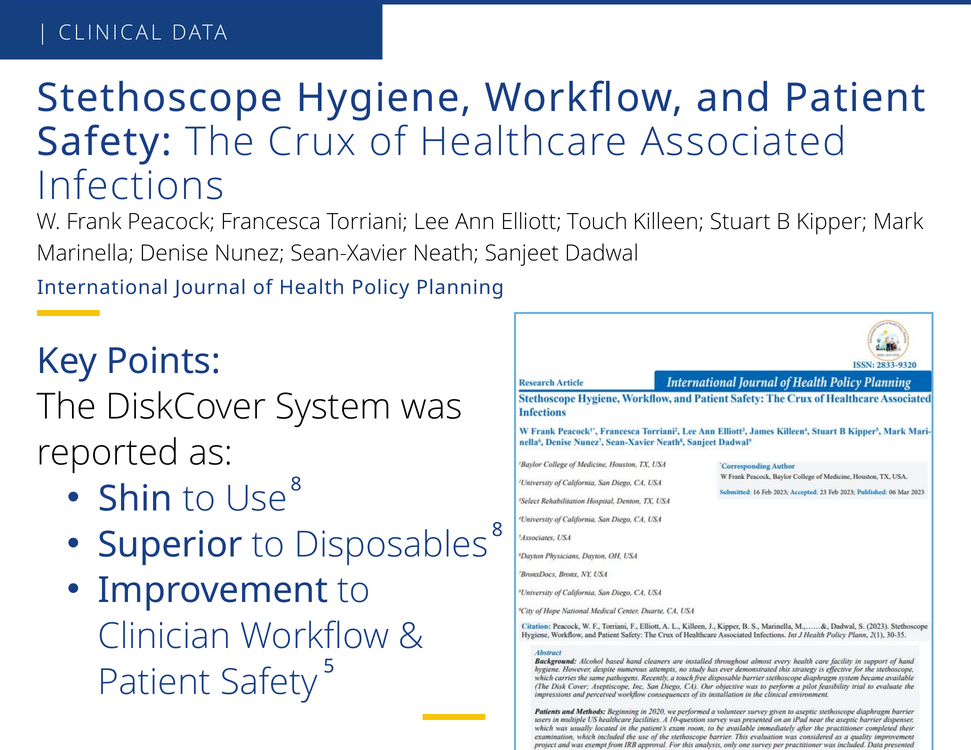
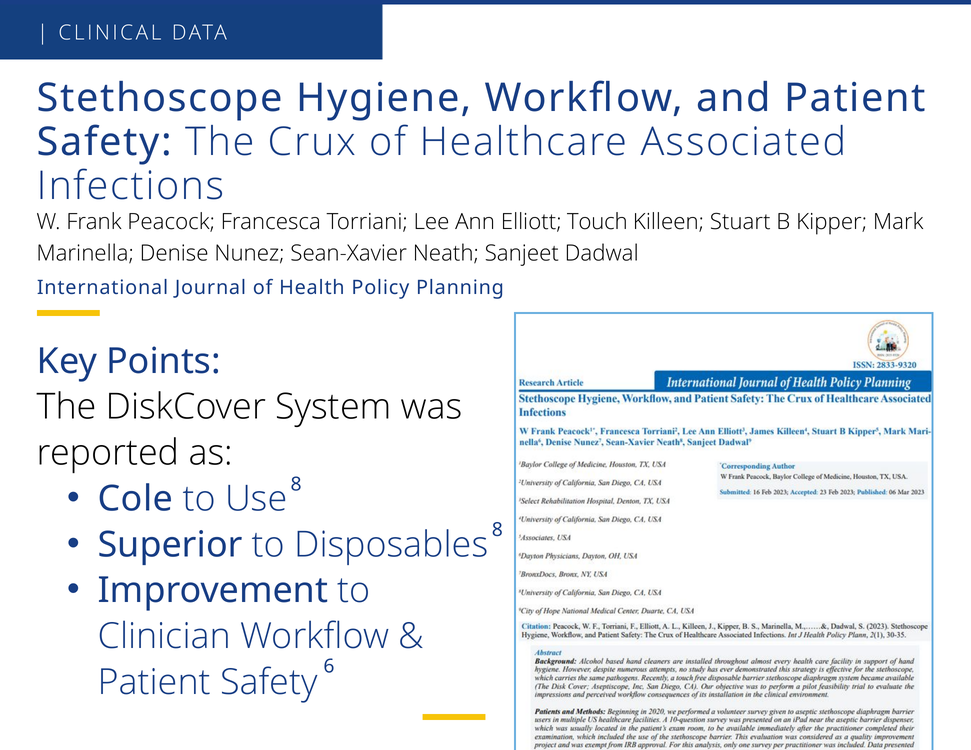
Shin: Shin -> Cole
5: 5 -> 6
